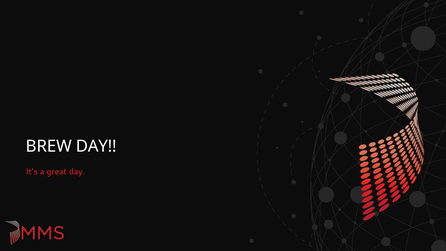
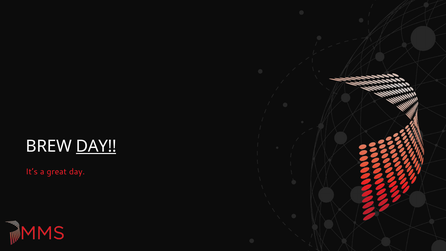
DAY at (96, 146) underline: none -> present
